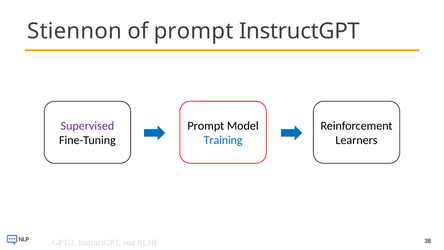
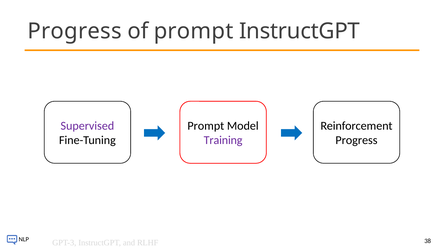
Stiennon at (75, 31): Stiennon -> Progress
Training colour: blue -> purple
Learners at (356, 140): Learners -> Progress
